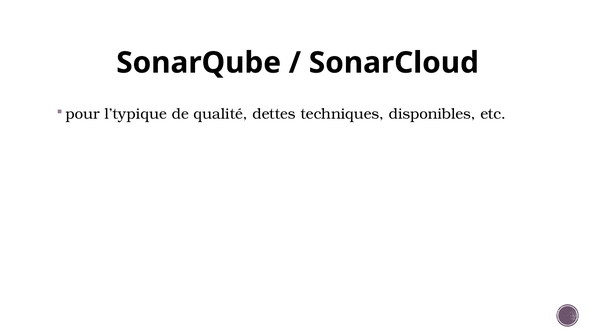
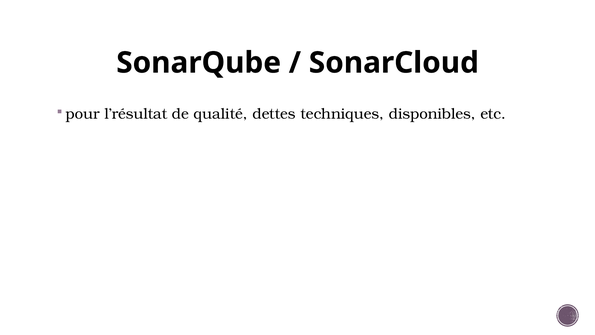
l’typique: l’typique -> l’résultat
